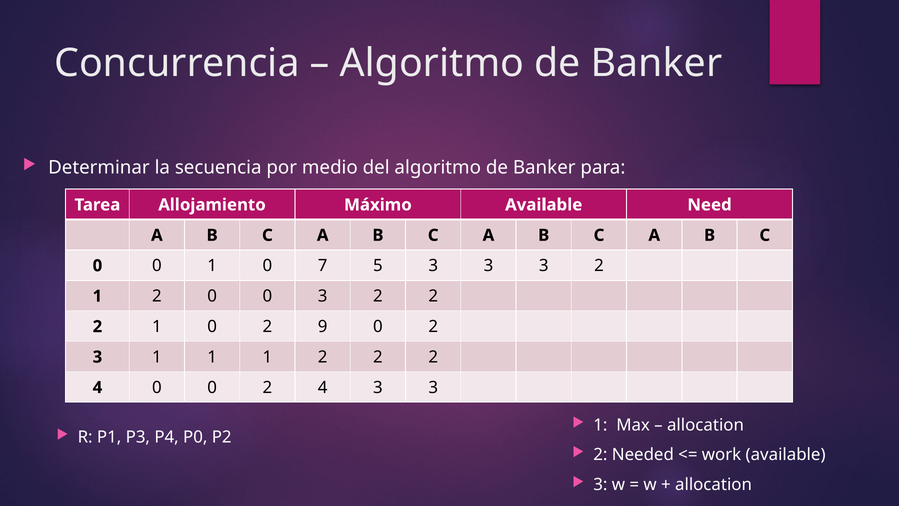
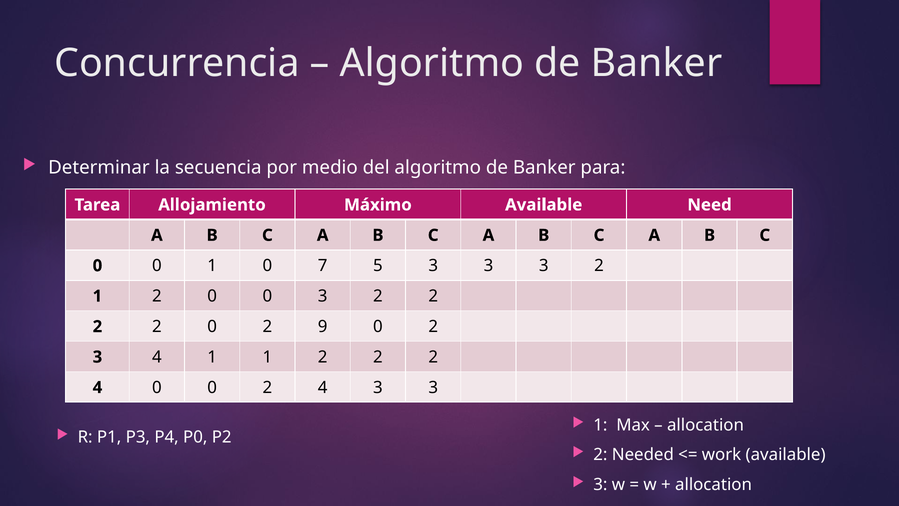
1 at (157, 326): 1 -> 2
3 1: 1 -> 4
